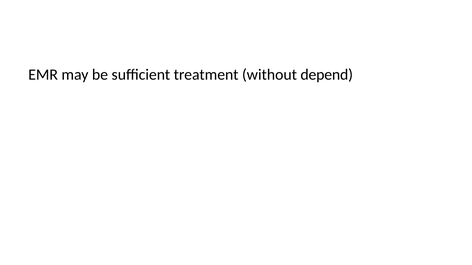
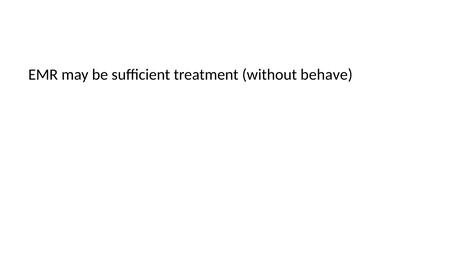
depend: depend -> behave
